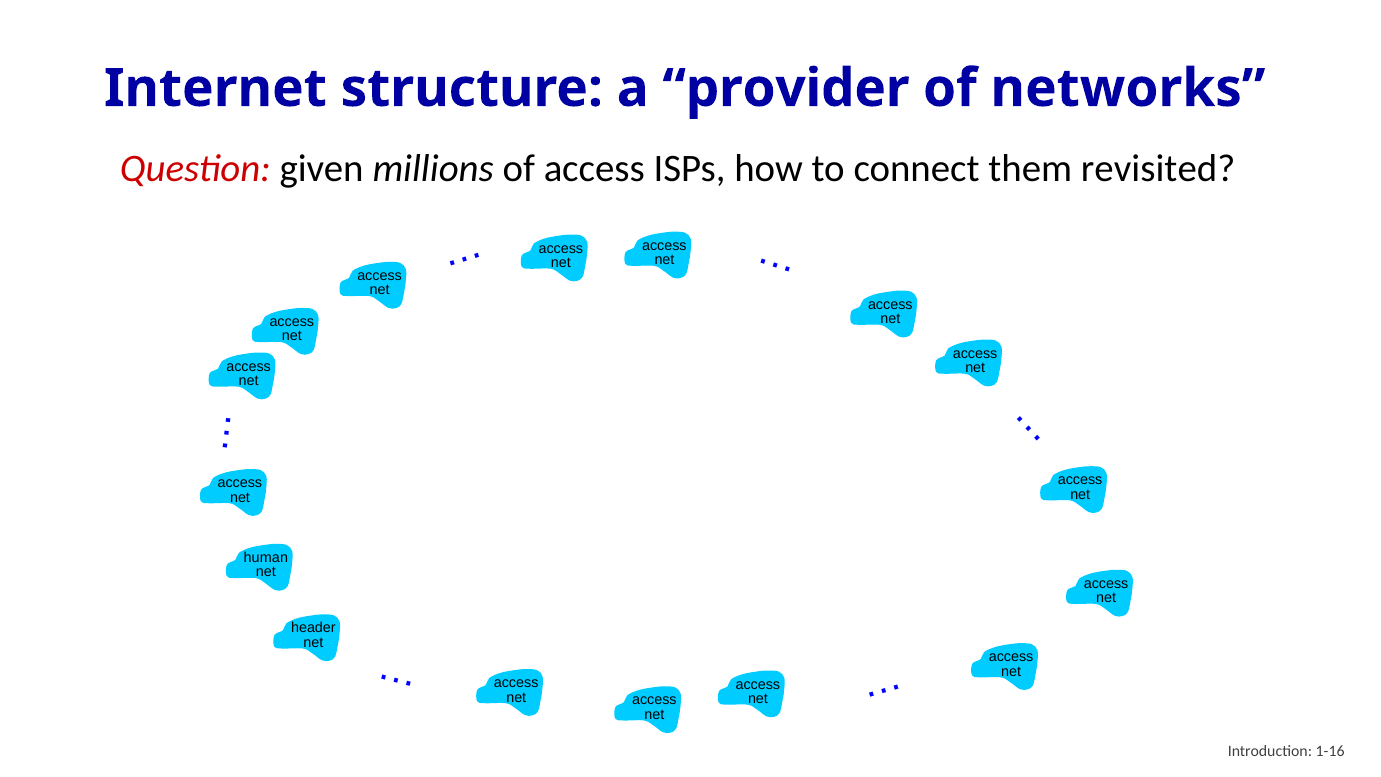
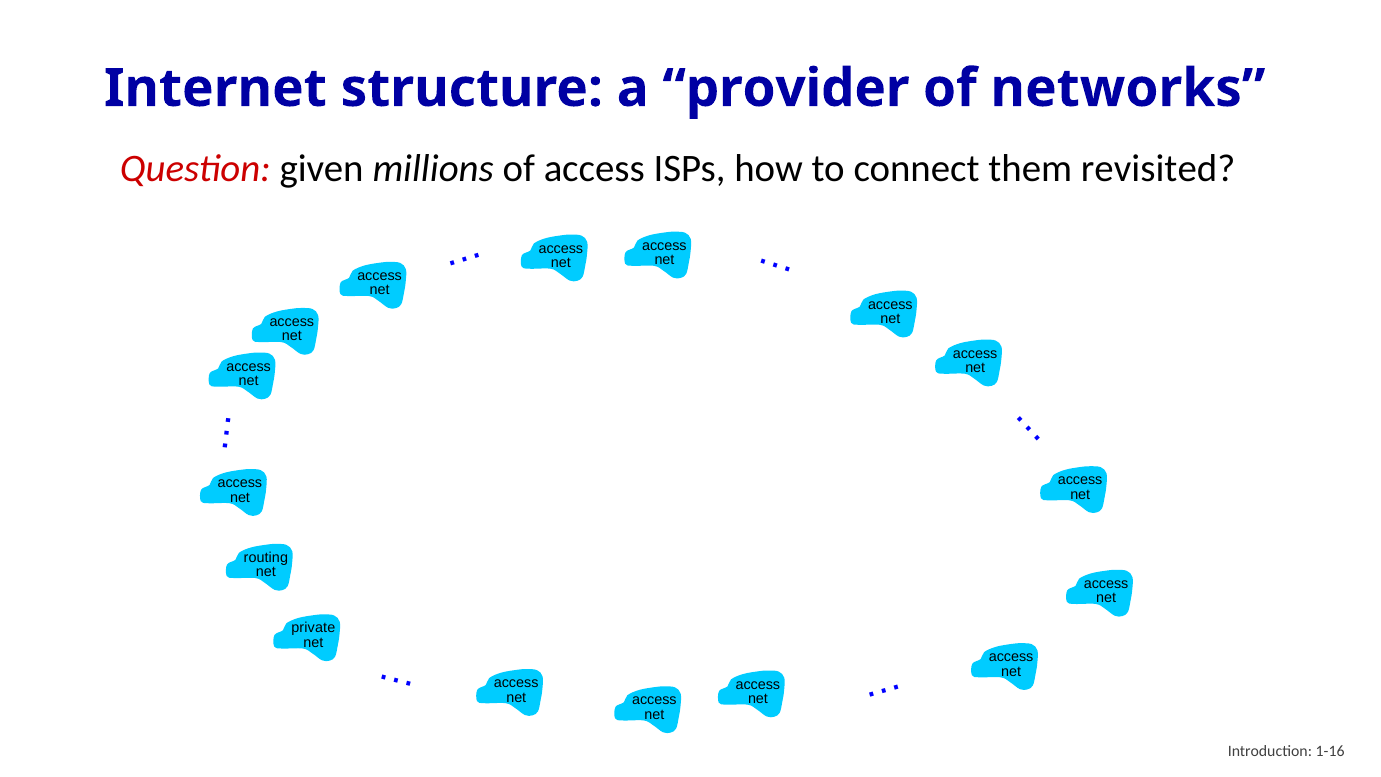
human: human -> routing
header: header -> private
